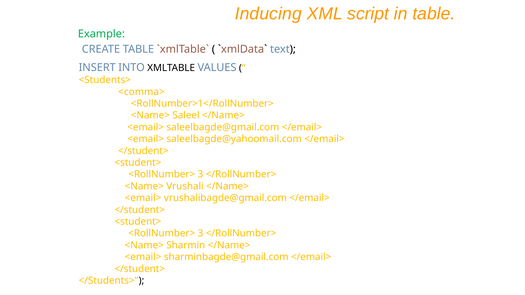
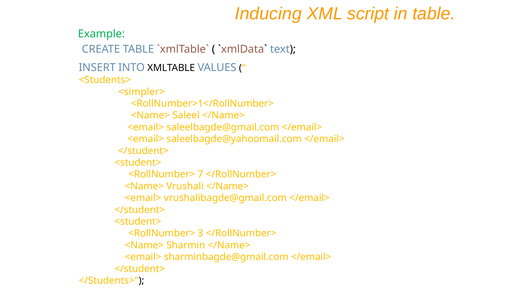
<comma>: <comma> -> <simpler>
3 at (200, 175): 3 -> 7
